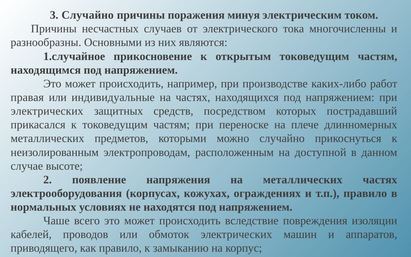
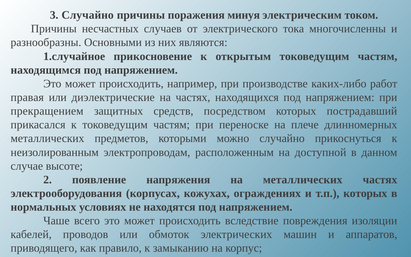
индивидуальные: индивидуальные -> диэлектрические
электрических at (47, 111): электрических -> прекращением
т.п правило: правило -> которых
